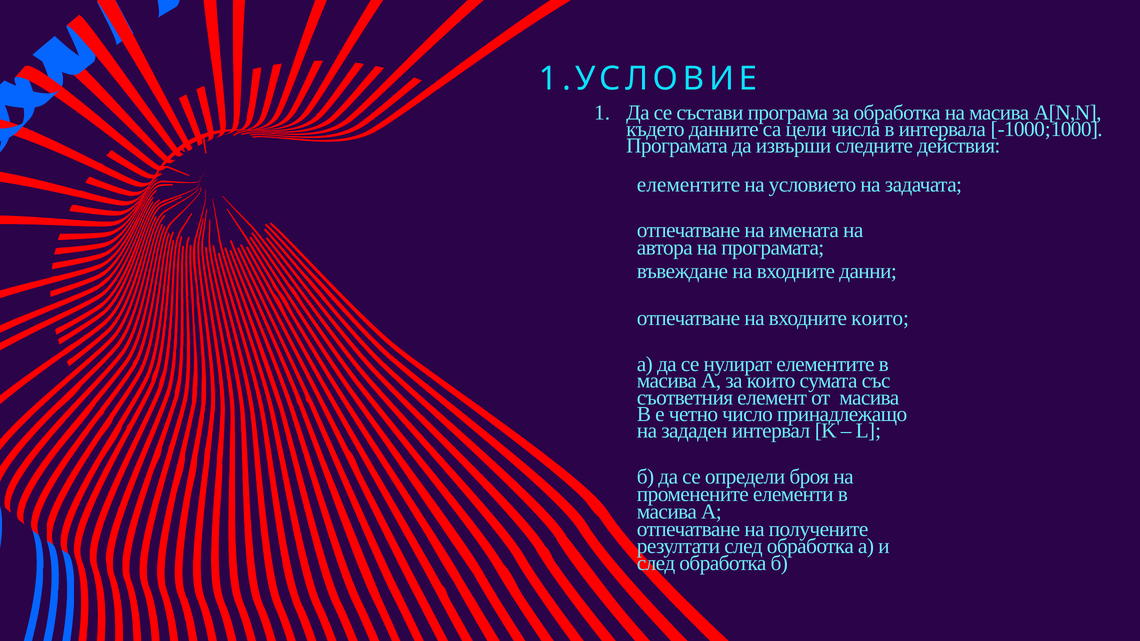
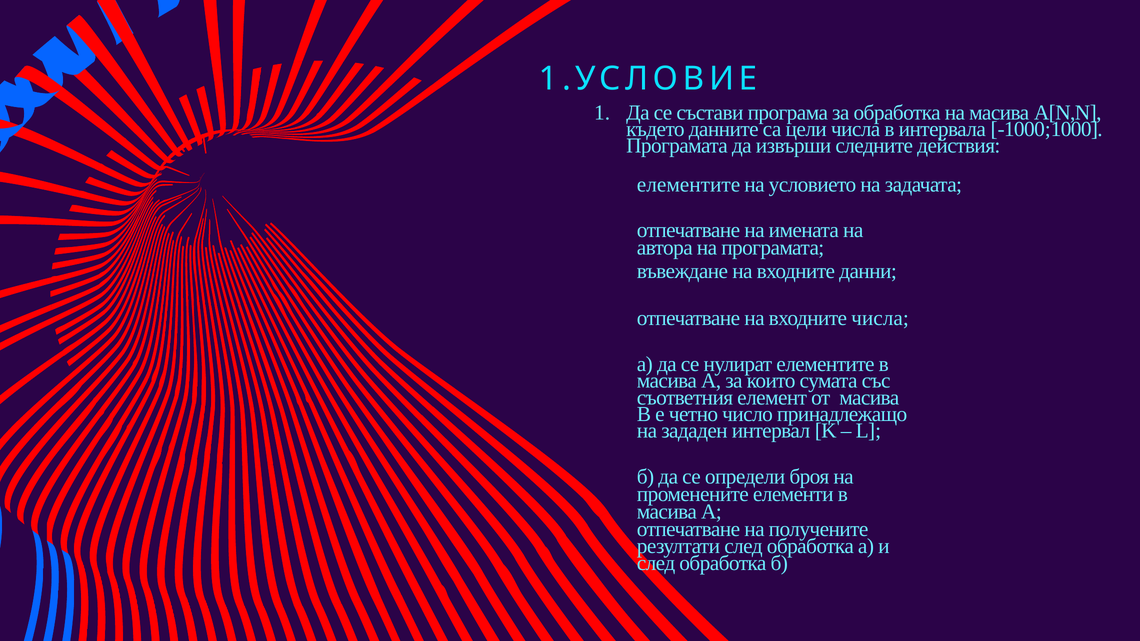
входните които: които -> числа
